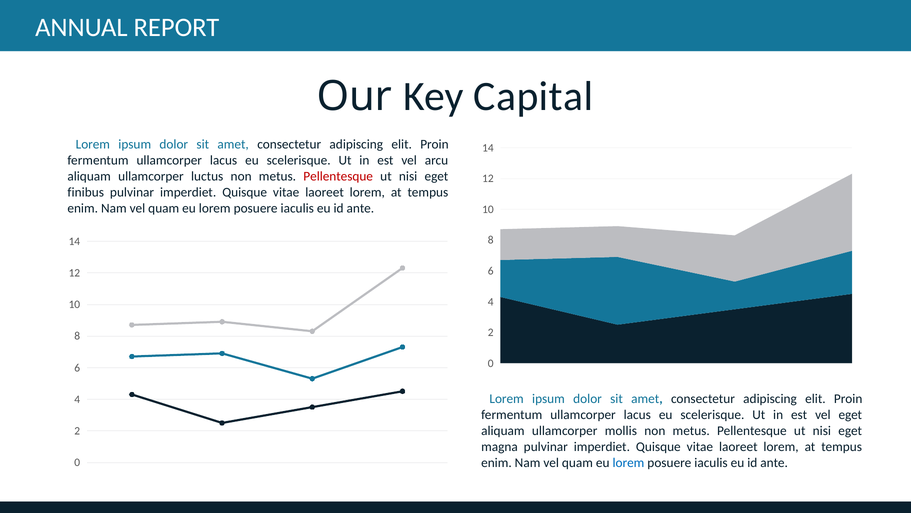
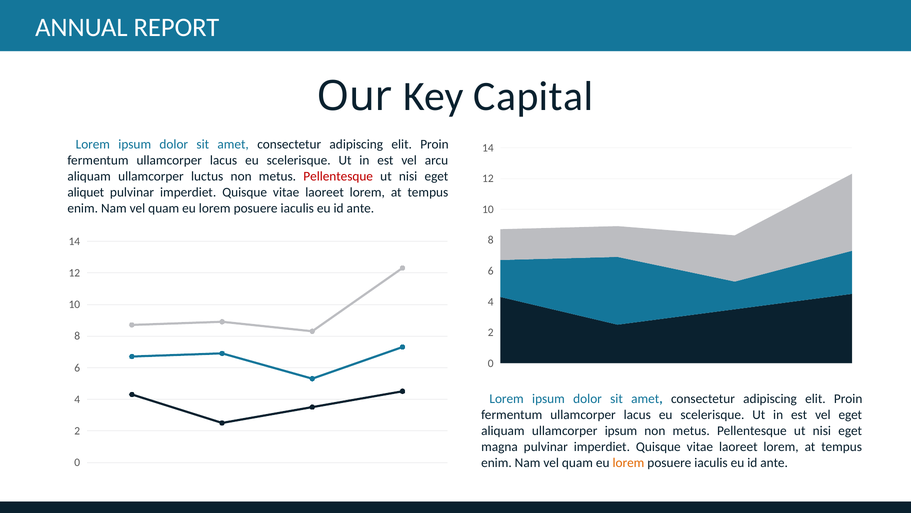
finibus: finibus -> aliquet
ullamcorper mollis: mollis -> ipsum
lorem at (628, 462) colour: blue -> orange
